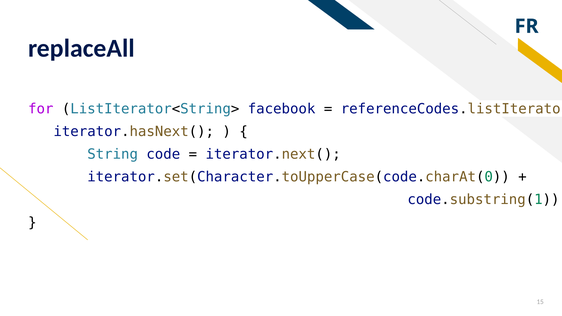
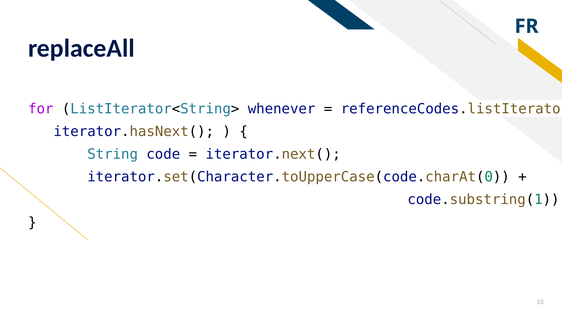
facebook: facebook -> whenever
